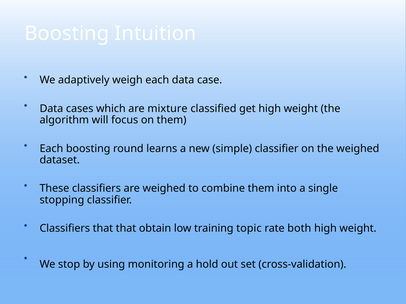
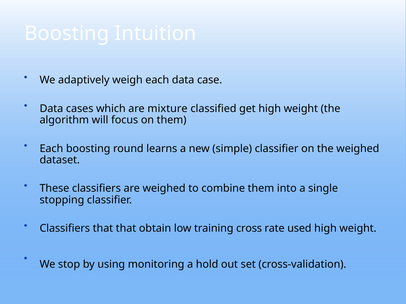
topic: topic -> cross
both: both -> used
